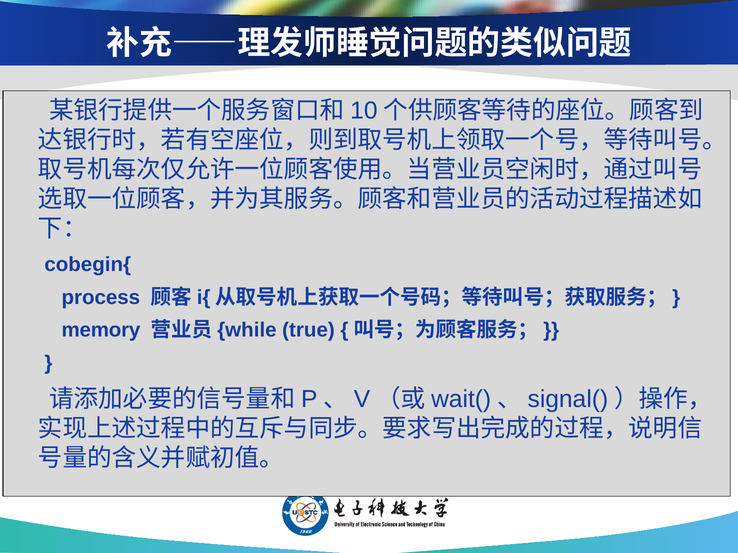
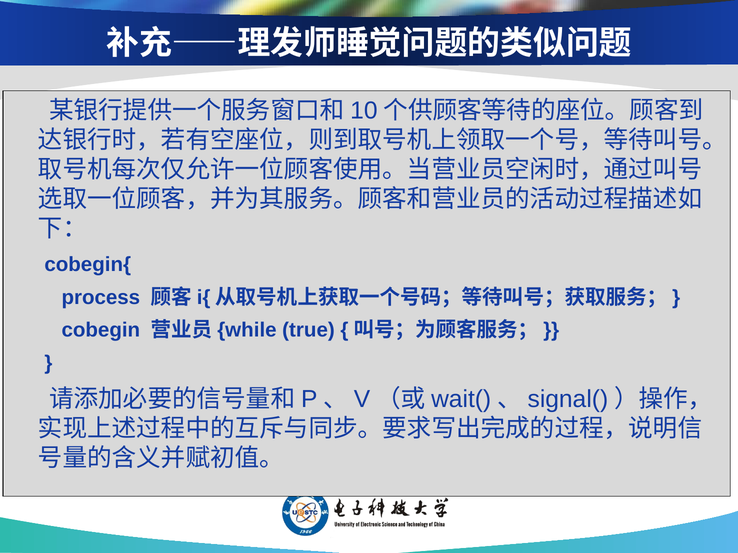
memory: memory -> cobegin
